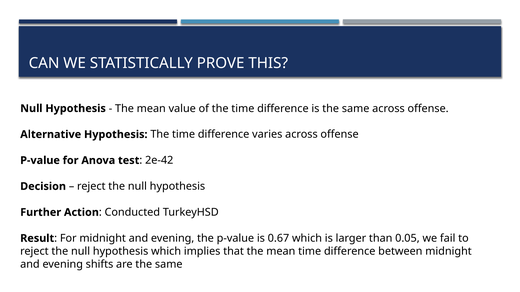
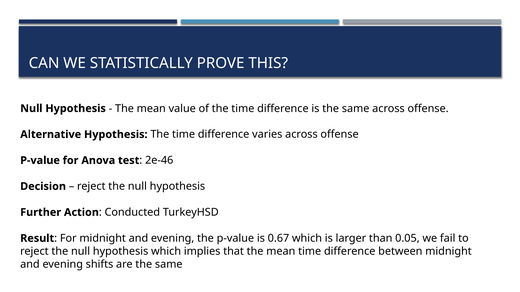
2e-42: 2e-42 -> 2e-46
